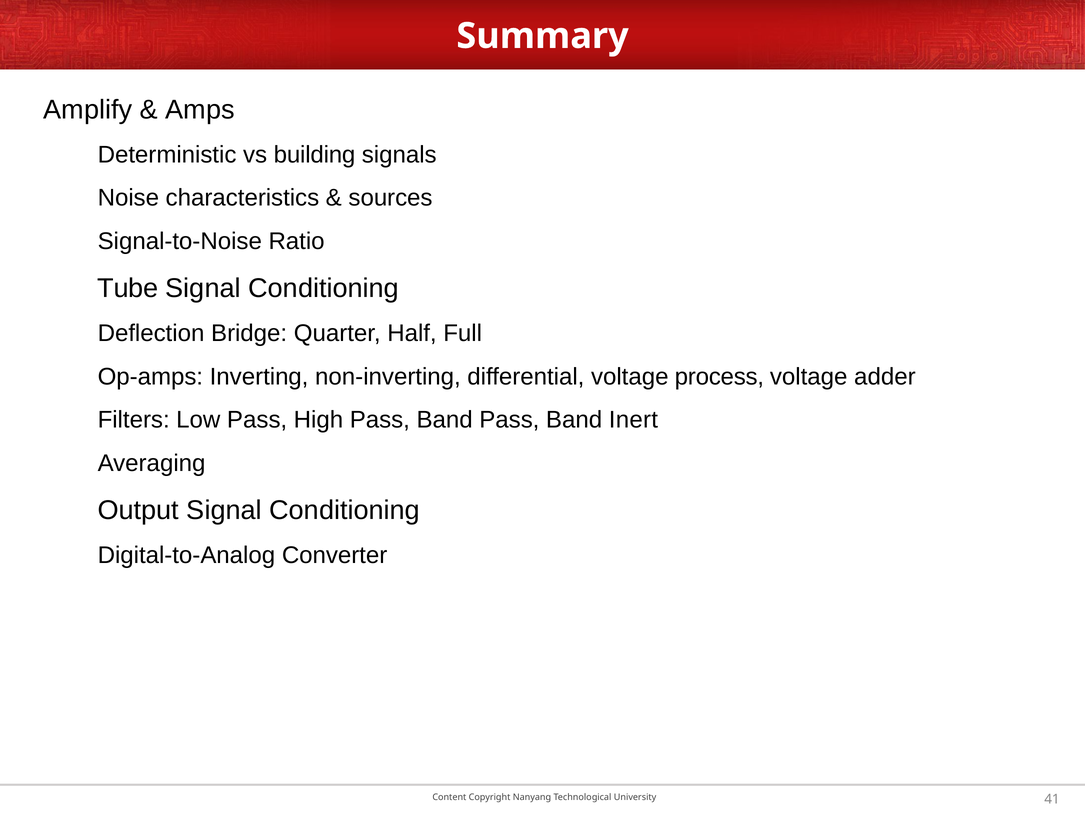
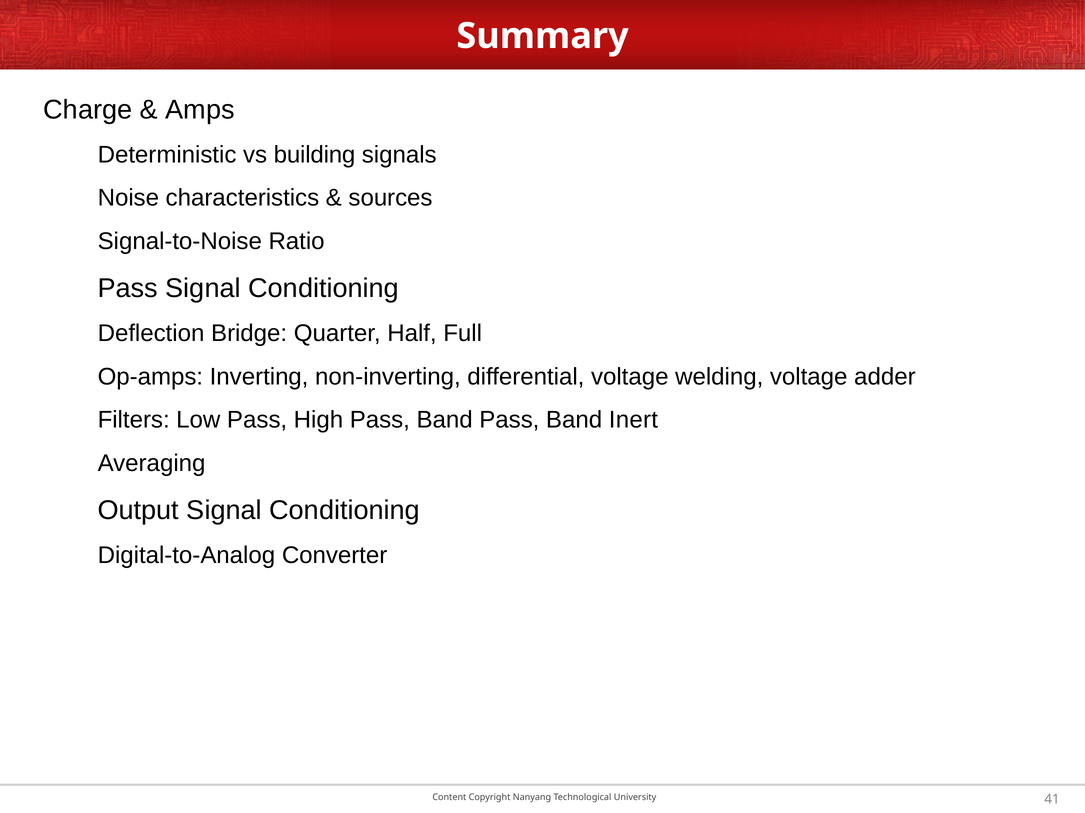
Amplify: Amplify -> Charge
Tube at (128, 289): Tube -> Pass
process: process -> welding
